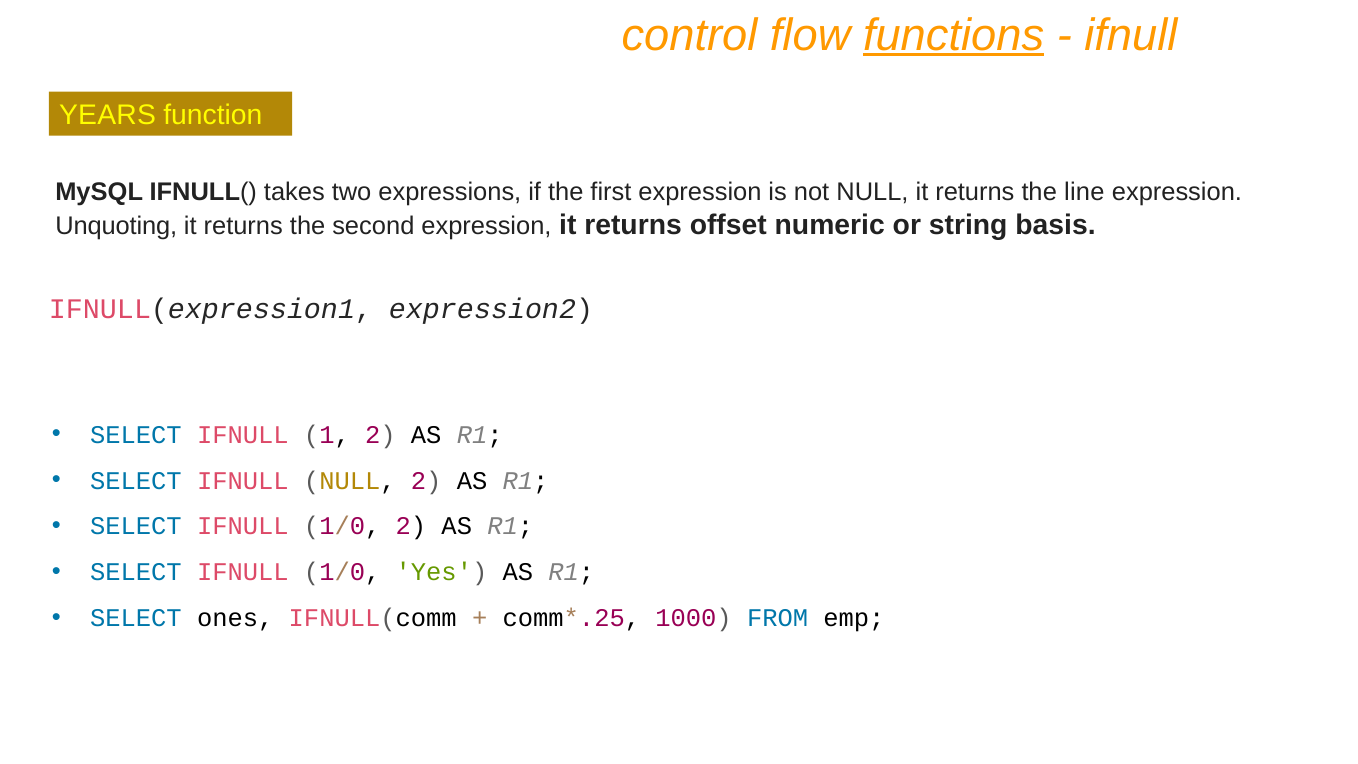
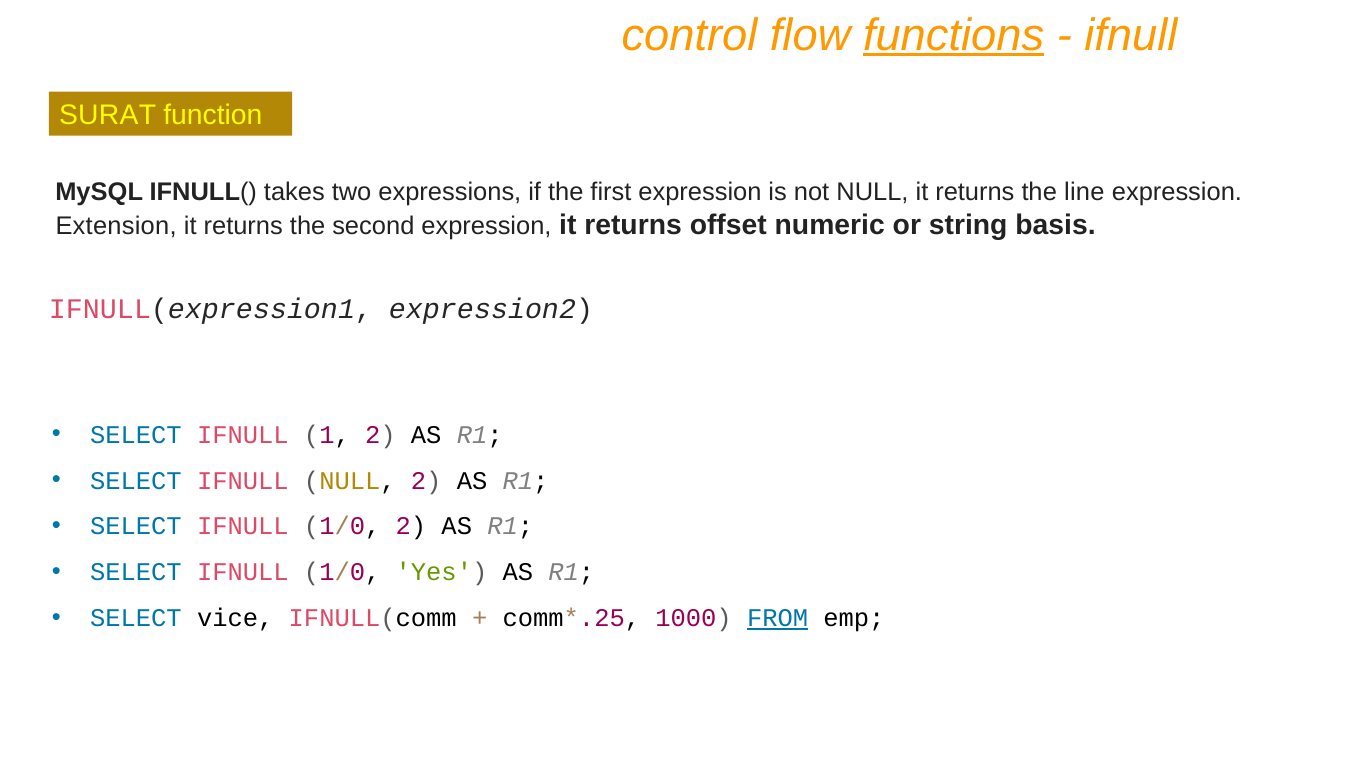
YEARS: YEARS -> SURAT
Unquoting: Unquoting -> Extension
ones: ones -> vice
FROM underline: none -> present
